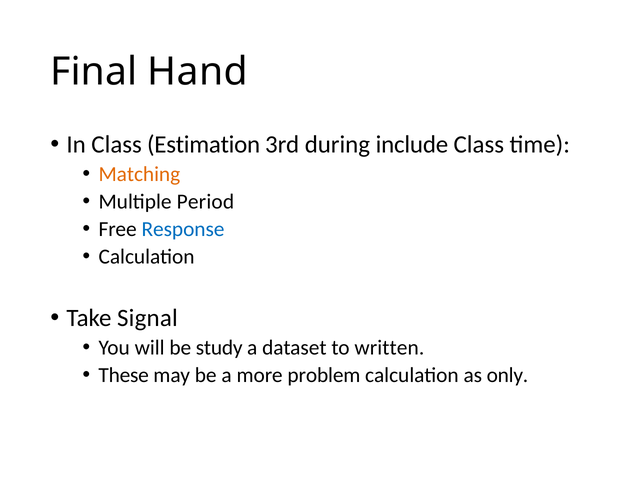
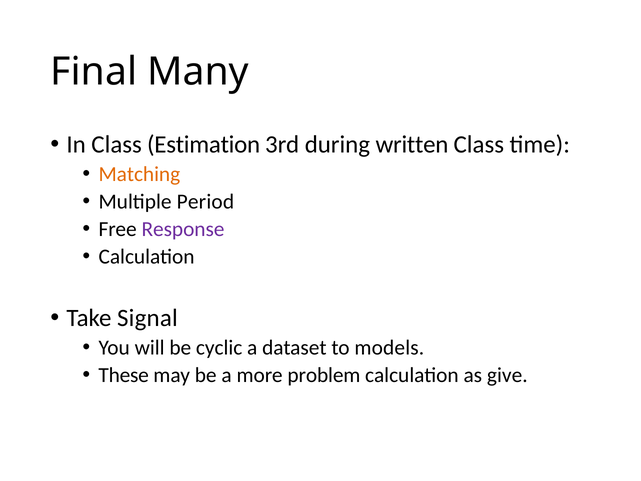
Hand: Hand -> Many
include: include -> written
Response colour: blue -> purple
study: study -> cyclic
written: written -> models
only: only -> give
